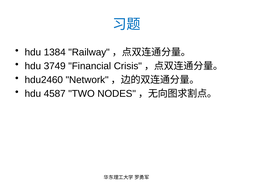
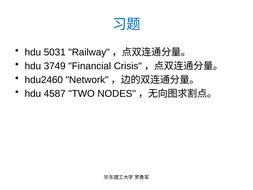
1384: 1384 -> 5031
